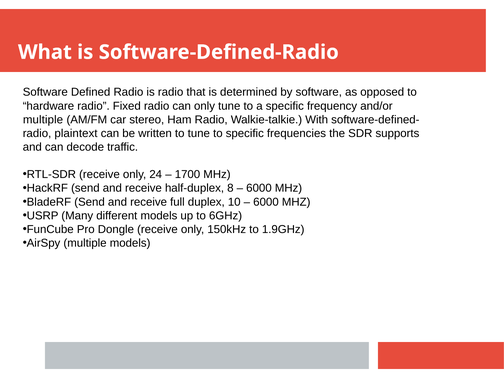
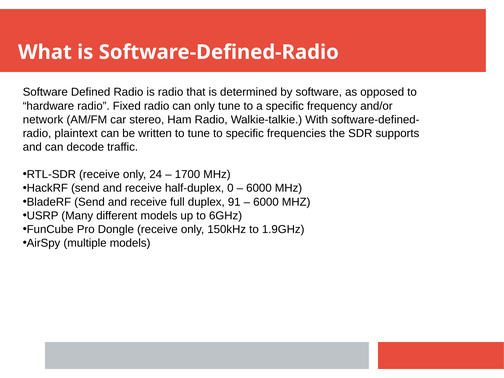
multiple at (43, 120): multiple -> network
8: 8 -> 0
10: 10 -> 91
